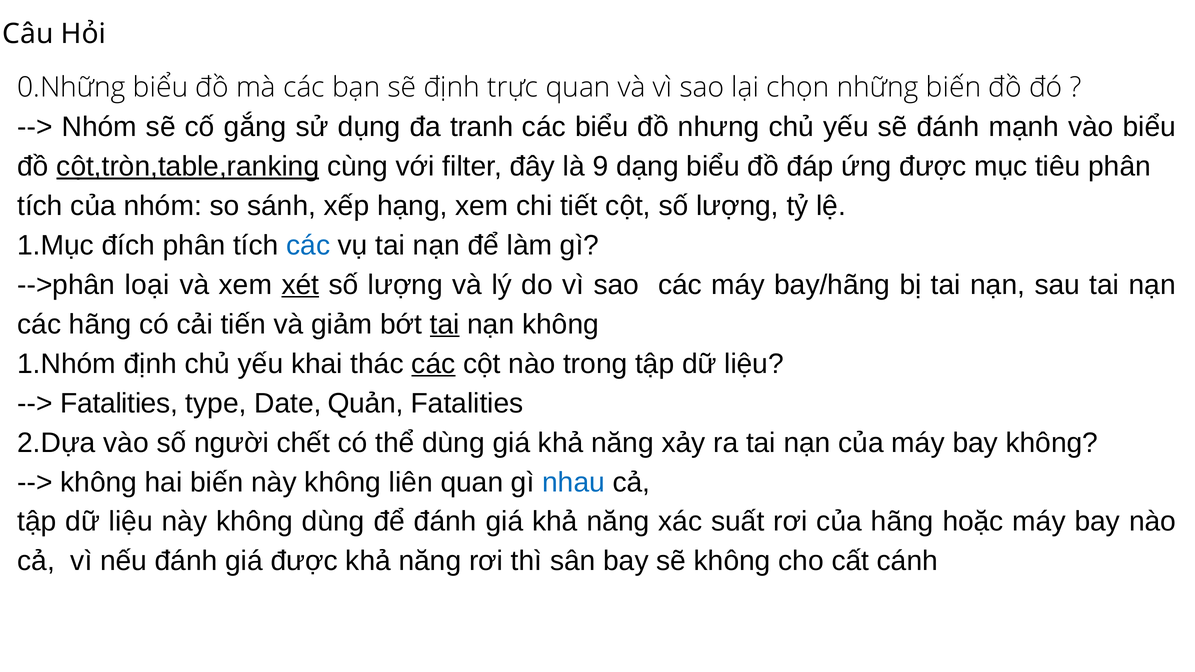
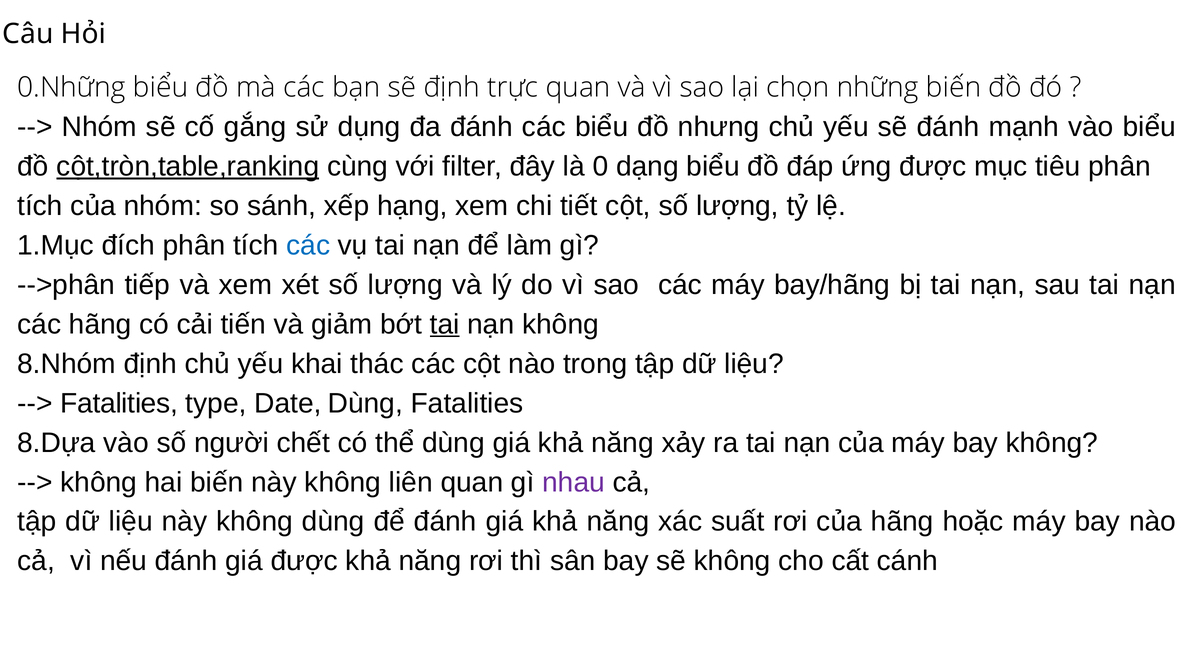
đa tranh: tranh -> đánh
9: 9 -> 0
loại: loại -> tiếp
xét underline: present -> none
1.Nhóm: 1.Nhóm -> 8.Nhóm
các at (433, 364) underline: present -> none
Date Quản: Quản -> Dùng
2.Dựa: 2.Dựa -> 8.Dựa
nhau colour: blue -> purple
